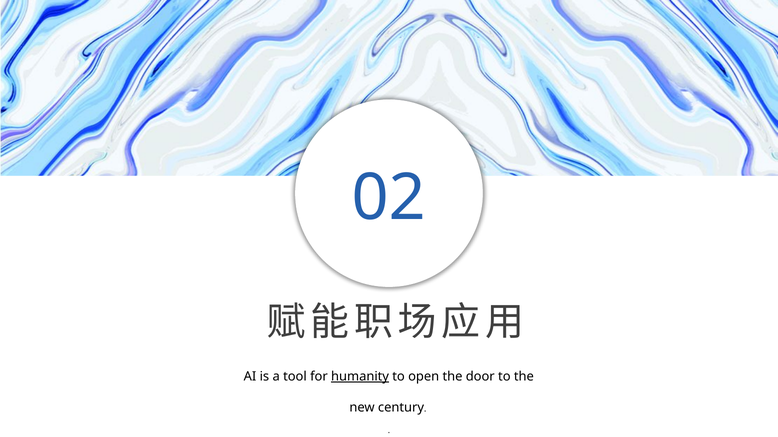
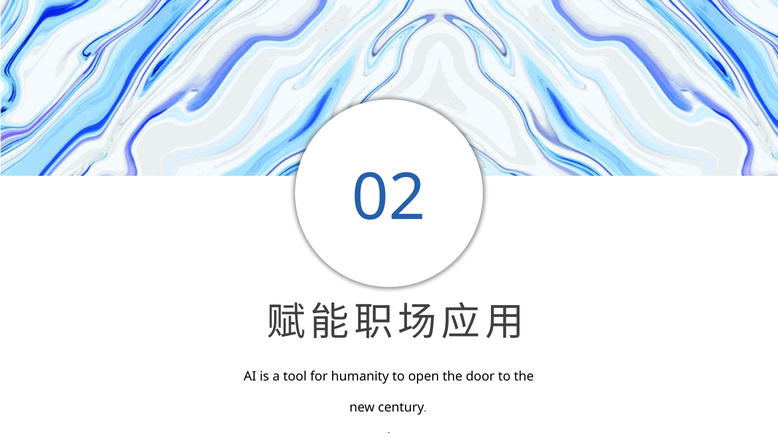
humanity underline: present -> none
